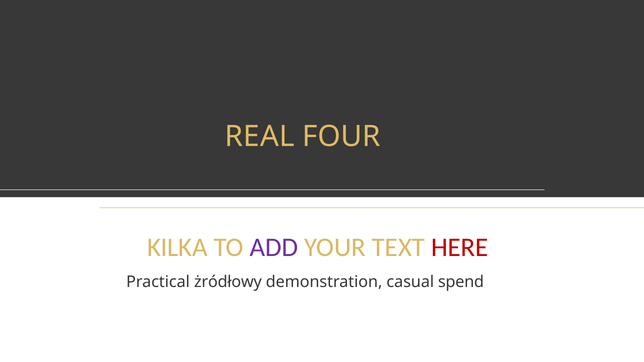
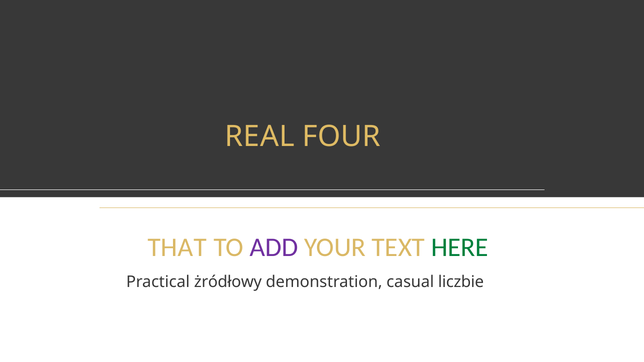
KILKA: KILKA -> THAT
HERE colour: red -> green
spend: spend -> liczbie
